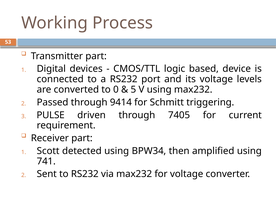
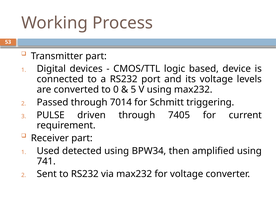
9414: 9414 -> 7014
Scott: Scott -> Used
